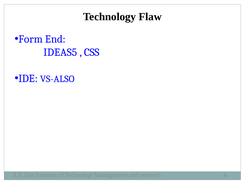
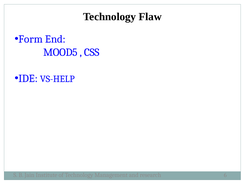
IDEAS5: IDEAS5 -> MOOD5
VS-ALSO: VS-ALSO -> VS-HELP
